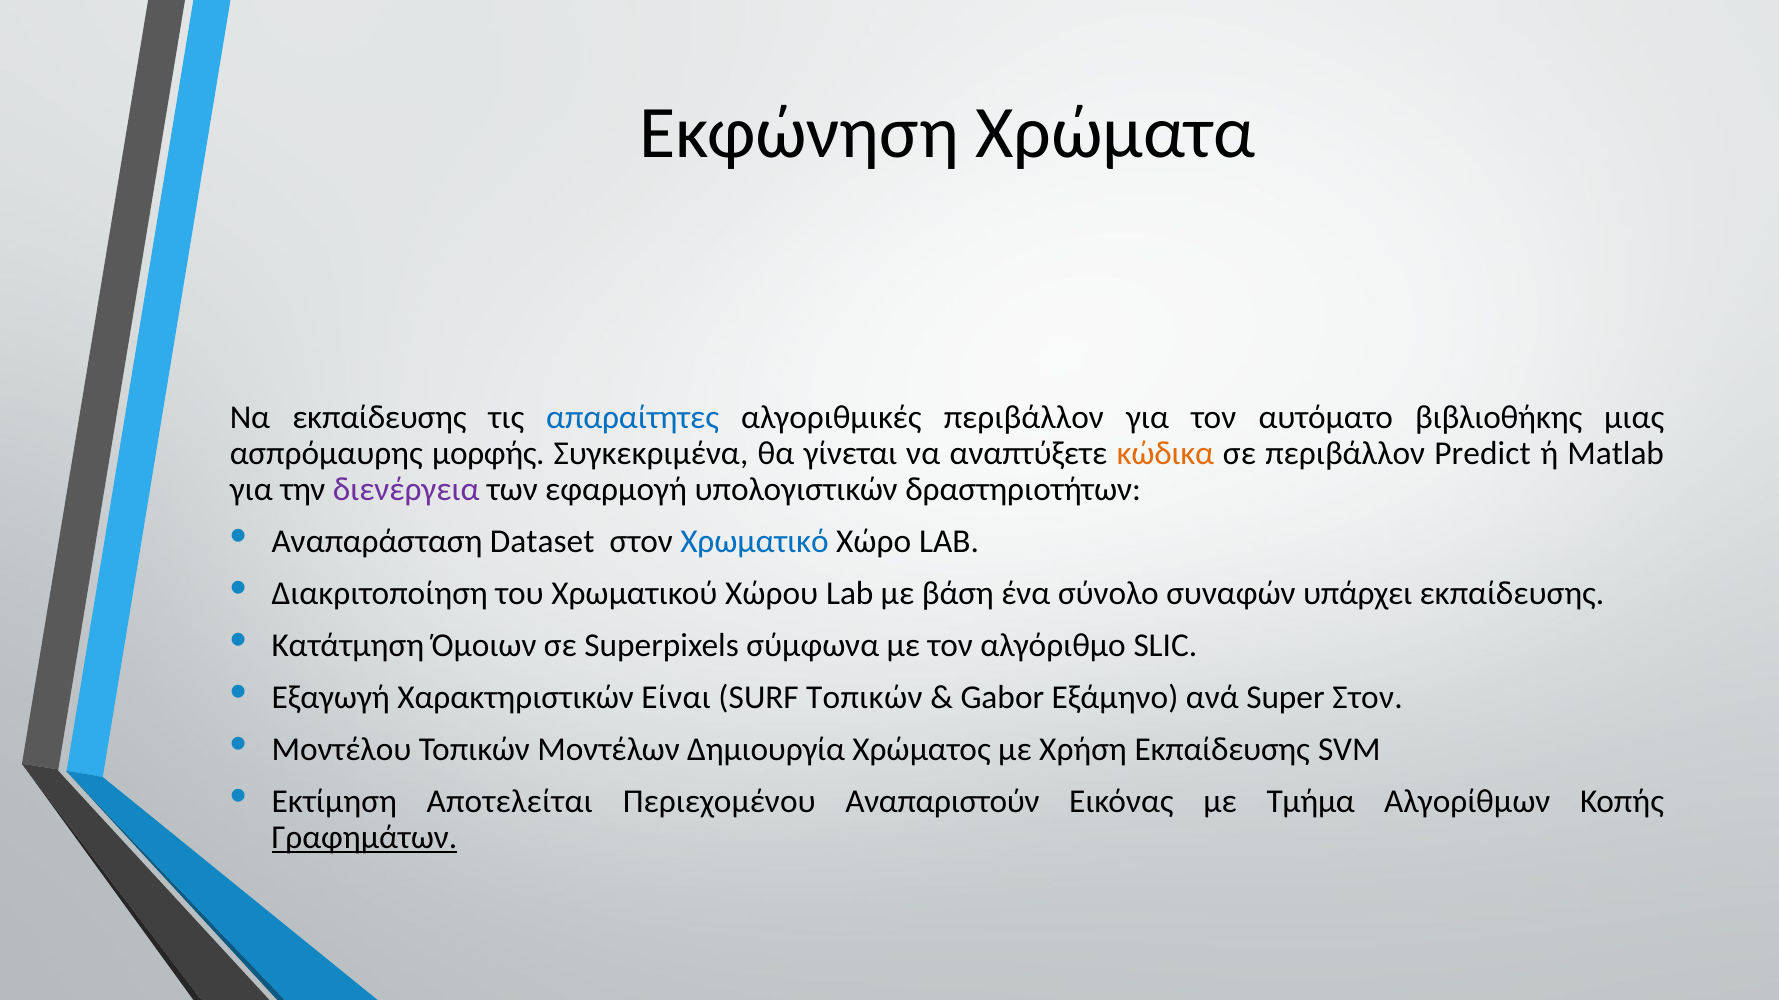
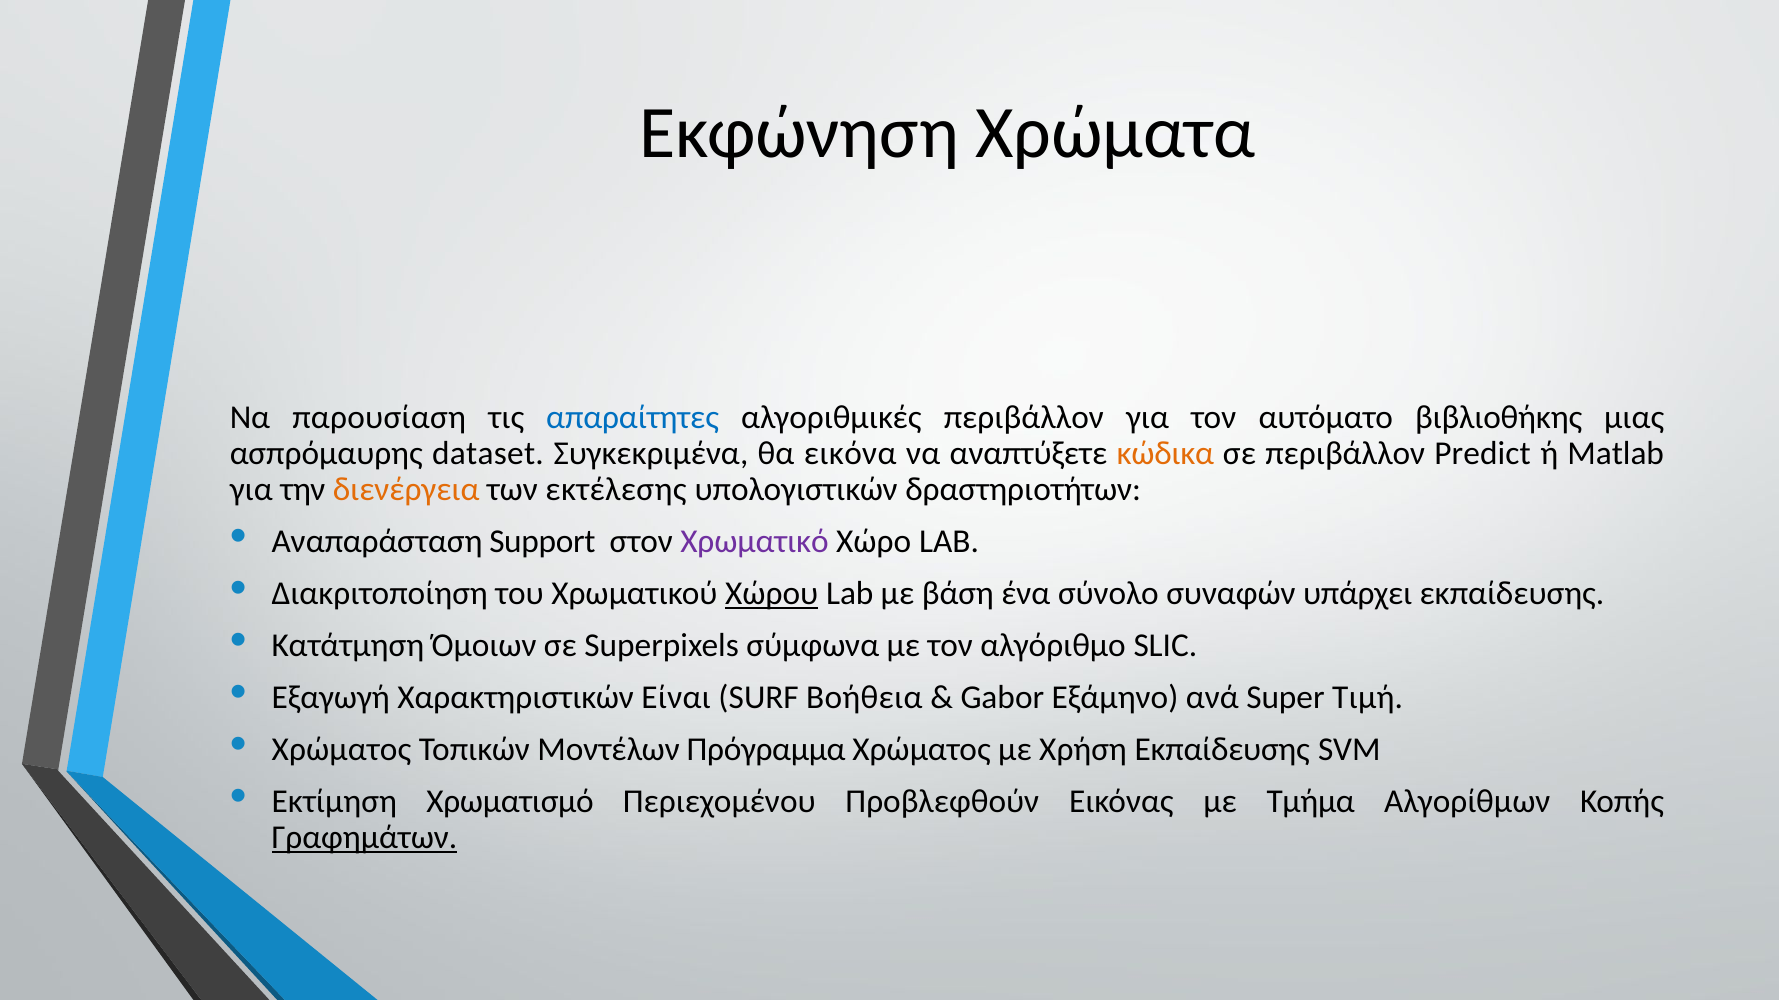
Να εκπαίδευσης: εκπαίδευσης -> παρουσίαση
μορφής: μορφής -> dataset
γίνεται: γίνεται -> εικόνα
διενέργεια colour: purple -> orange
εφαρμογή: εφαρμογή -> εκτέλεσης
Dataset: Dataset -> Support
Χρωματικό colour: blue -> purple
Χώρου underline: none -> present
SURF Τοπικών: Τοπικών -> Βοήθεια
Super Στον: Στον -> Τιμή
Μοντέλου at (342, 750): Μοντέλου -> Χρώματος
Δημιουργία: Δημιουργία -> Πρόγραμμα
Αποτελείται: Αποτελείται -> Χρωματισμό
Αναπαριστούν: Αναπαριστούν -> Προβλεφθούν
